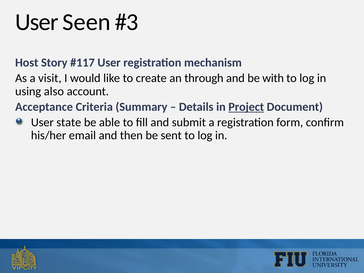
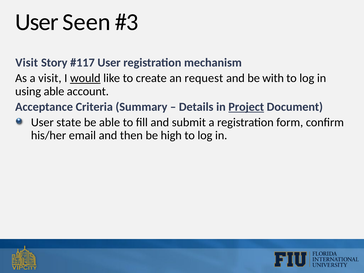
Host at (27, 63): Host -> Visit
would underline: none -> present
through: through -> request
using also: also -> able
sent: sent -> high
